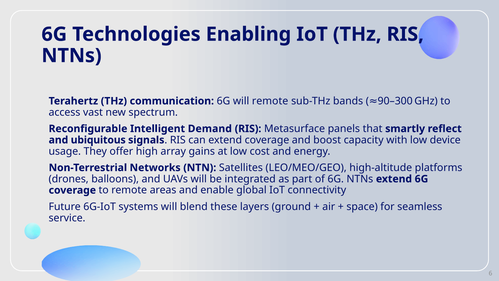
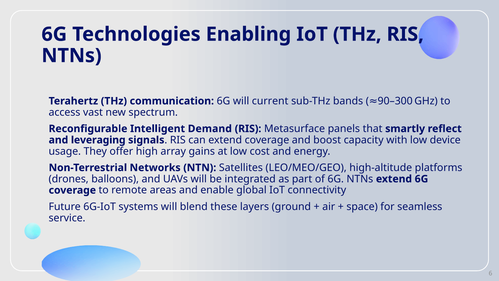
will remote: remote -> current
ubiquitous: ubiquitous -> leveraging
